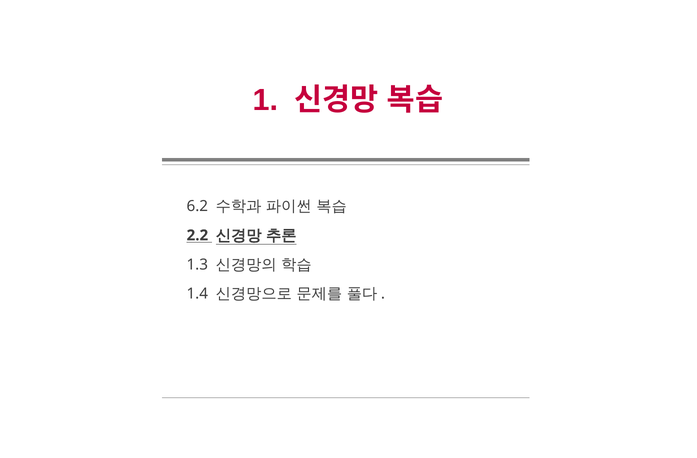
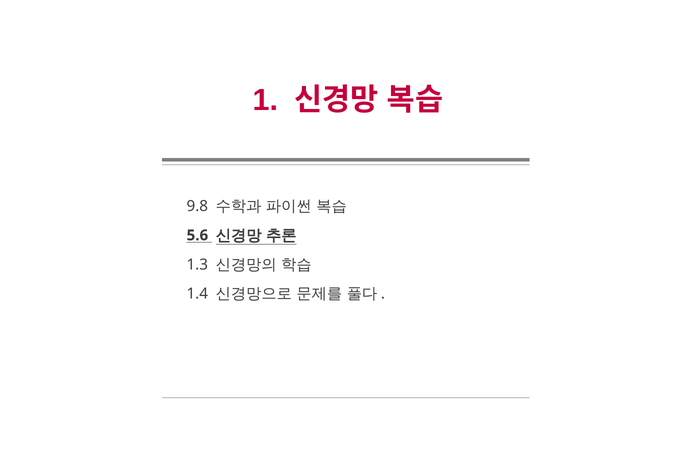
6.2: 6.2 -> 9.8
2.2: 2.2 -> 5.6
